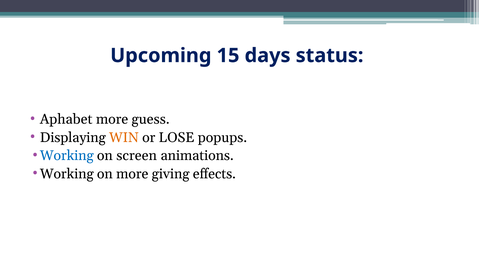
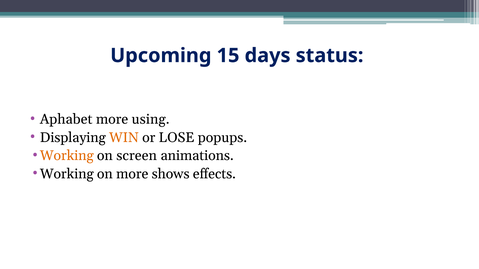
guess: guess -> using
Working at (67, 156) colour: blue -> orange
giving: giving -> shows
